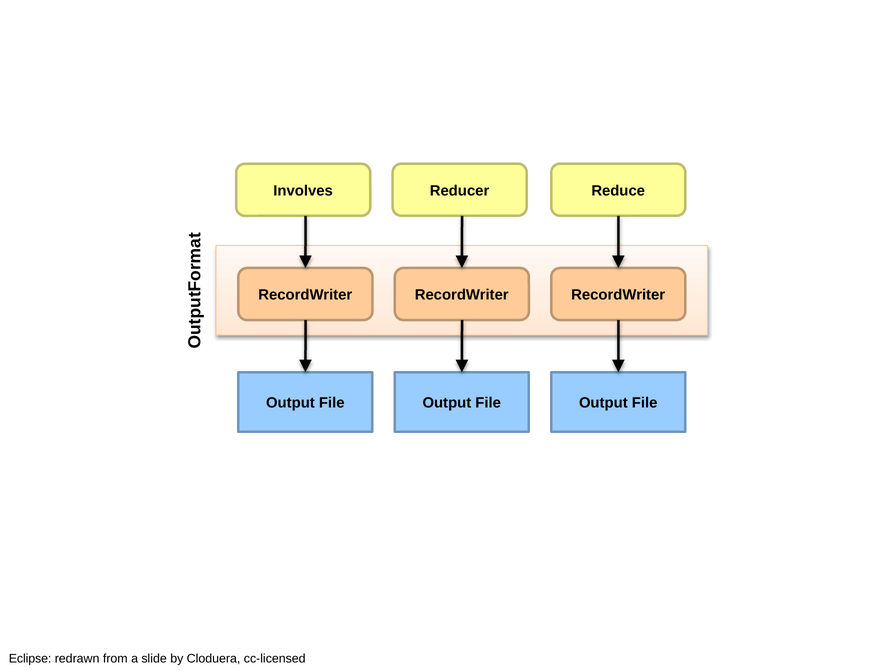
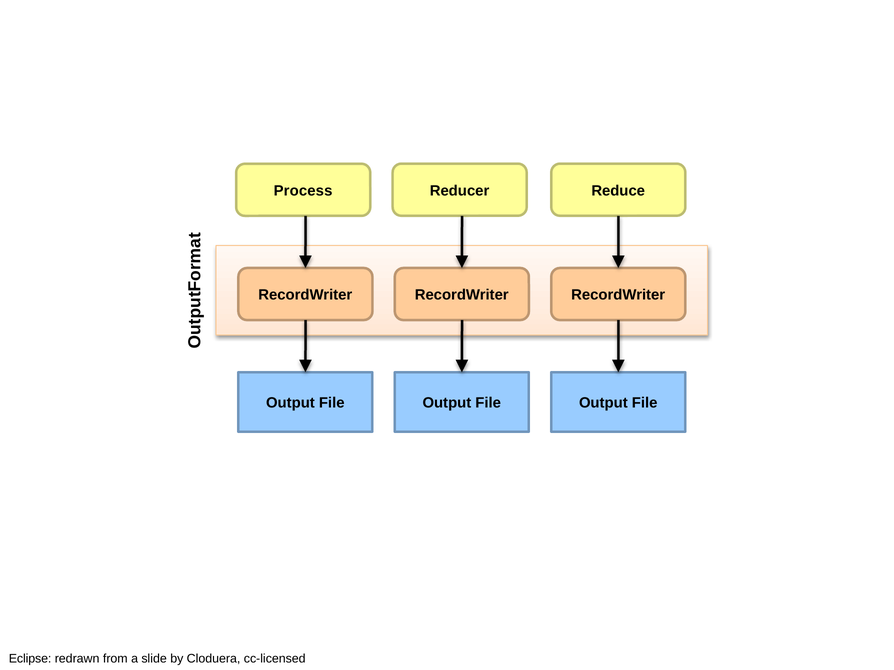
Involves: Involves -> Process
